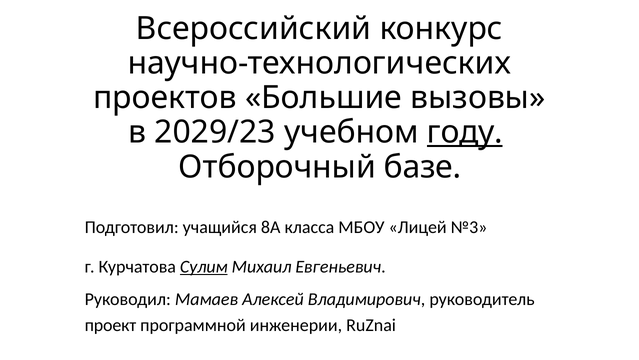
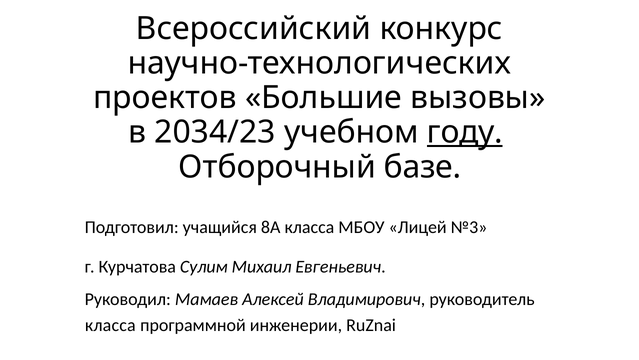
2029/23: 2029/23 -> 2034/23
Сулим underline: present -> none
проект at (110, 325): проект -> класса
